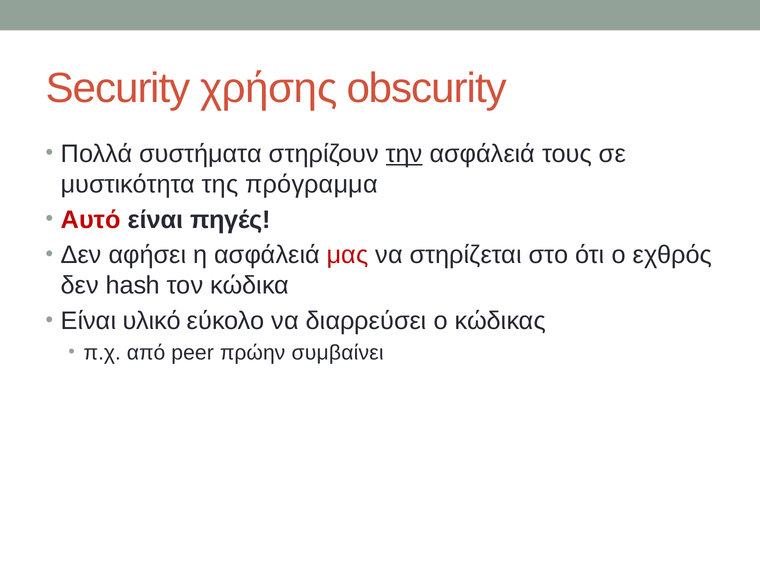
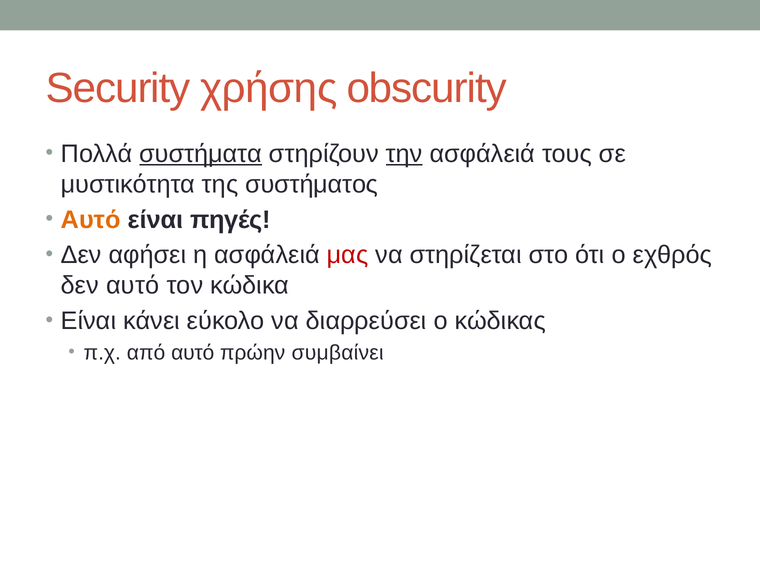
συστήματα underline: none -> present
πρόγραμμα: πρόγραμμα -> συστήματος
Αυτό at (91, 220) colour: red -> orange
δεν hash: hash -> αυτό
υλικό: υλικό -> κάνει
από peer: peer -> αυτό
